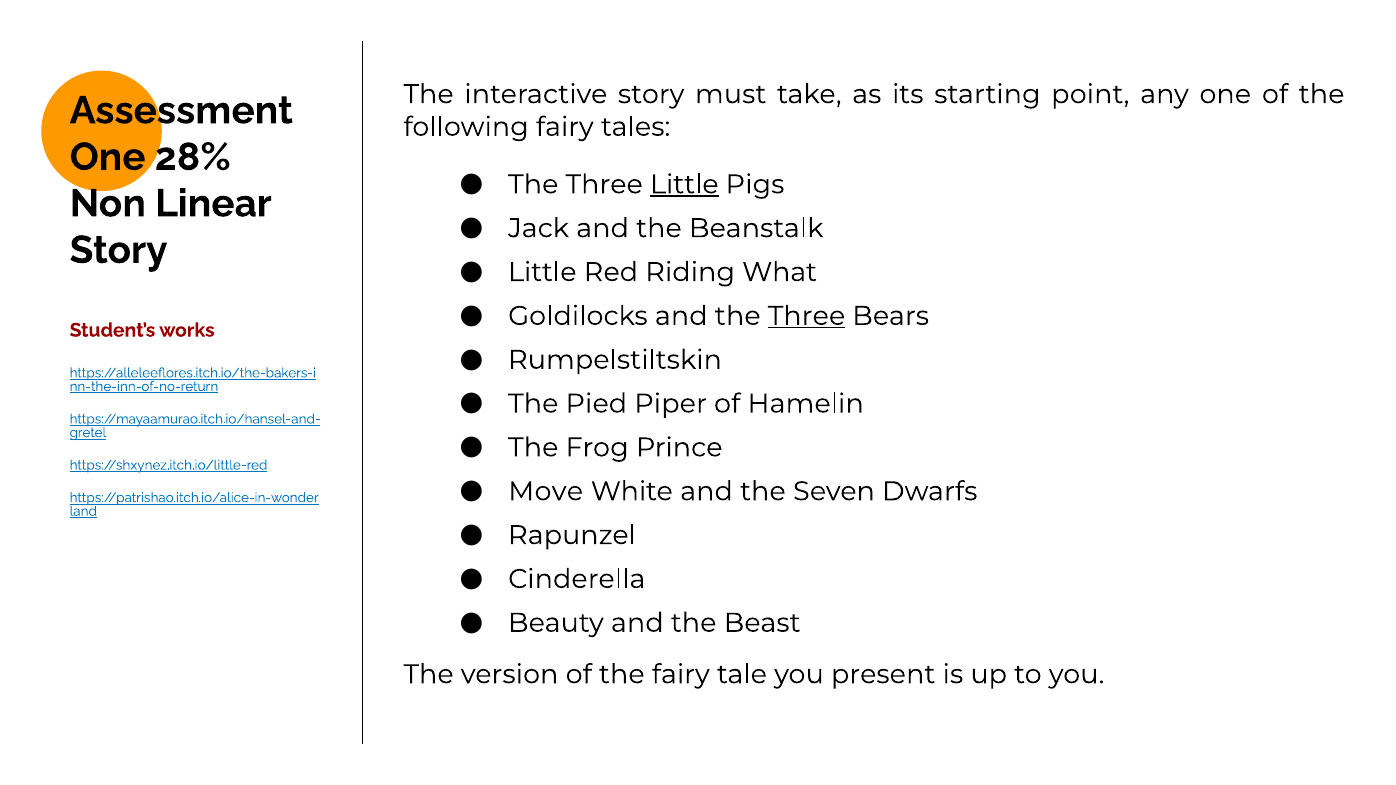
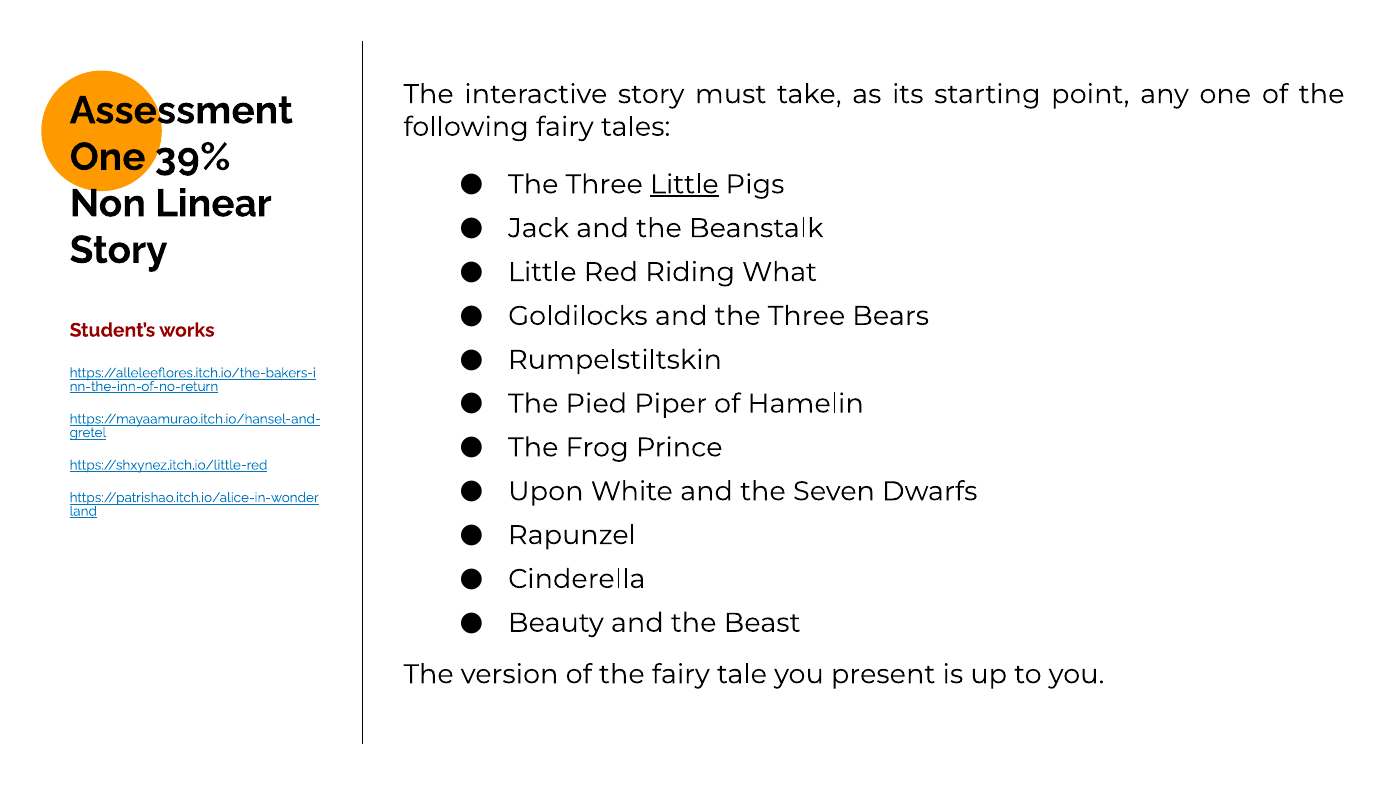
28%: 28% -> 39%
Three at (807, 316) underline: present -> none
Move: Move -> Upon
